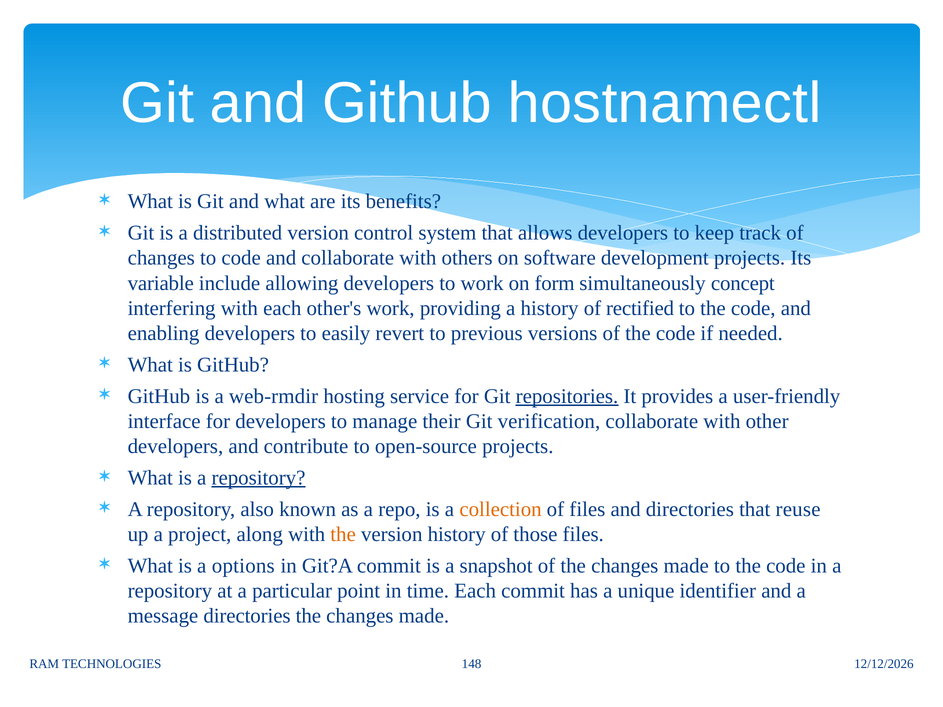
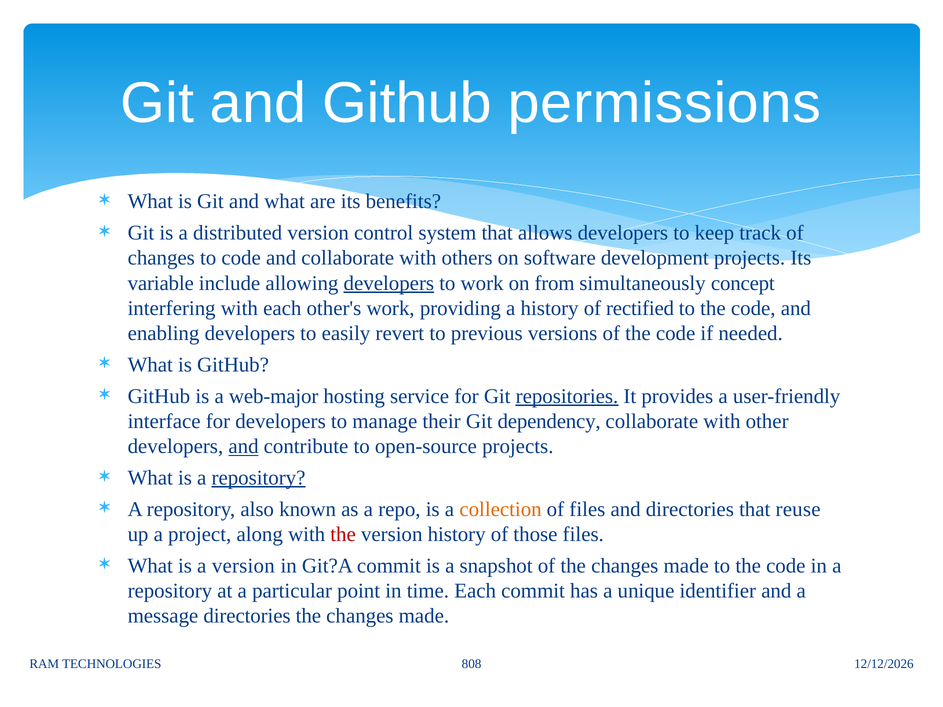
hostnamectl: hostnamectl -> permissions
developers at (389, 283) underline: none -> present
form: form -> from
web-rmdir: web-rmdir -> web-major
verification: verification -> dependency
and at (244, 447) underline: none -> present
the at (343, 535) colour: orange -> red
a options: options -> version
148: 148 -> 808
